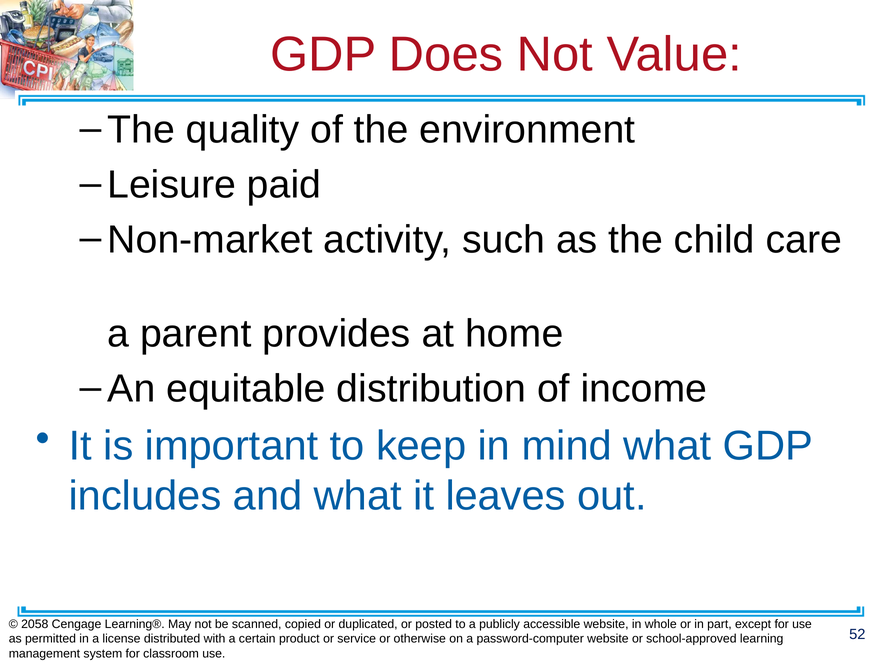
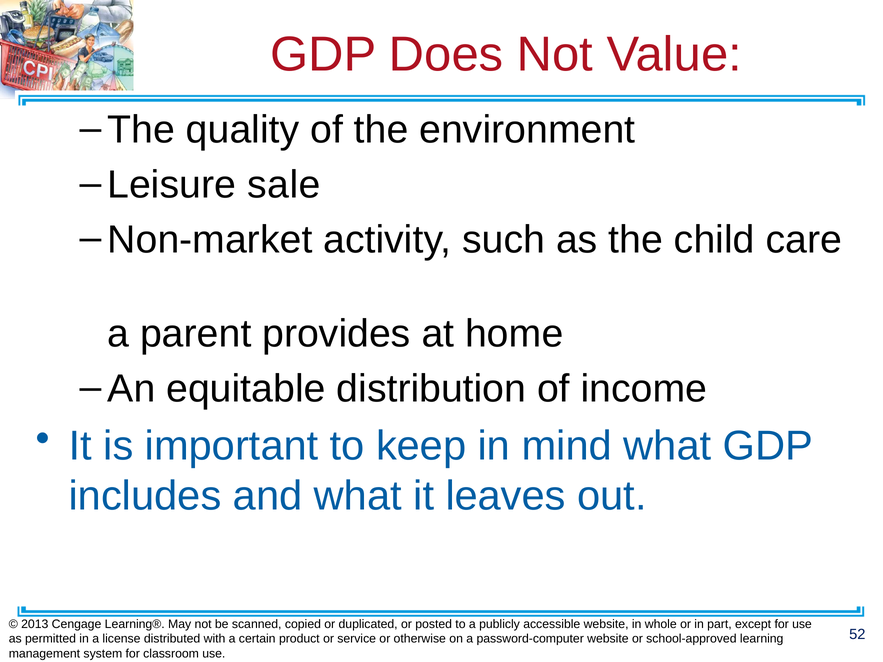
paid: paid -> sale
2058: 2058 -> 2013
